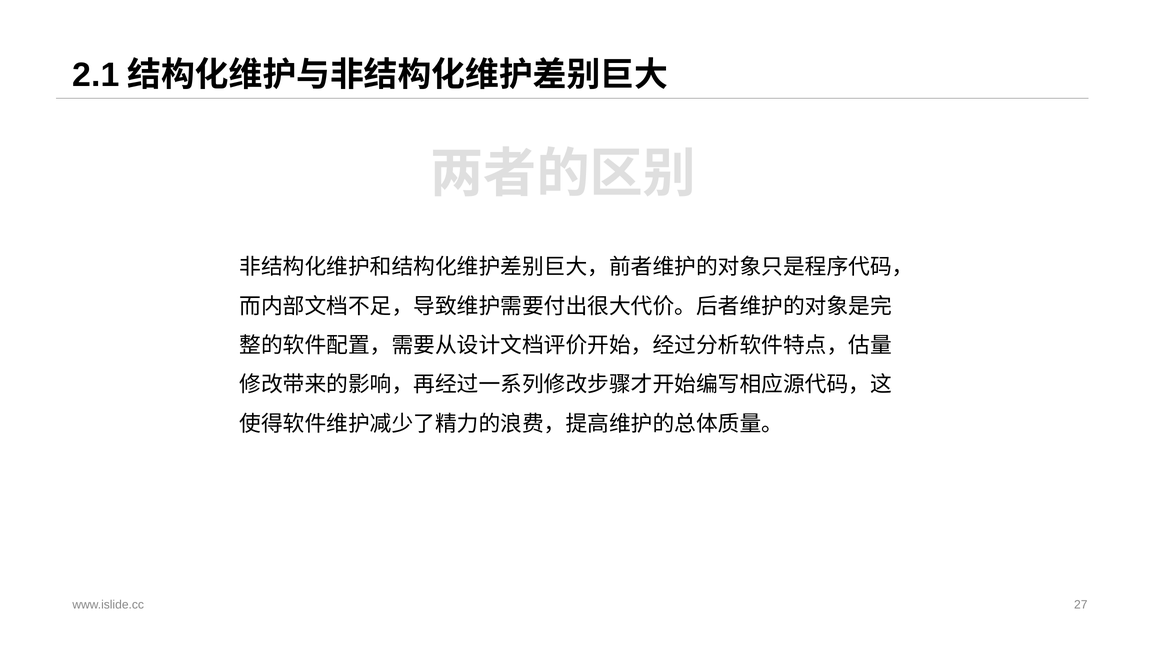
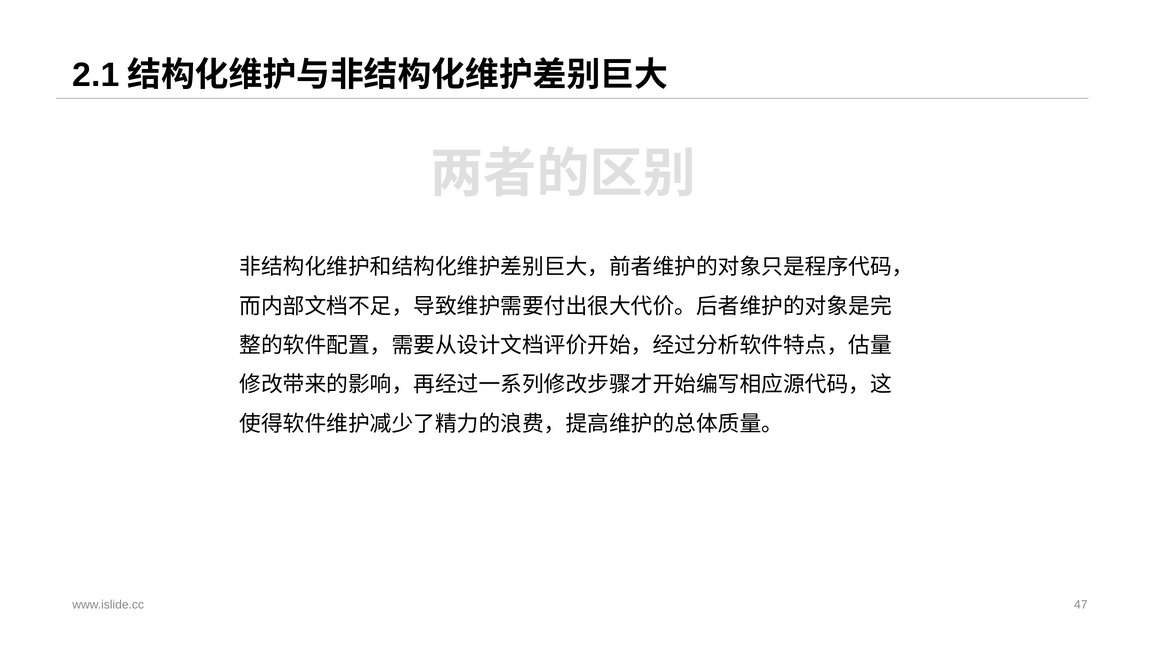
27: 27 -> 47
